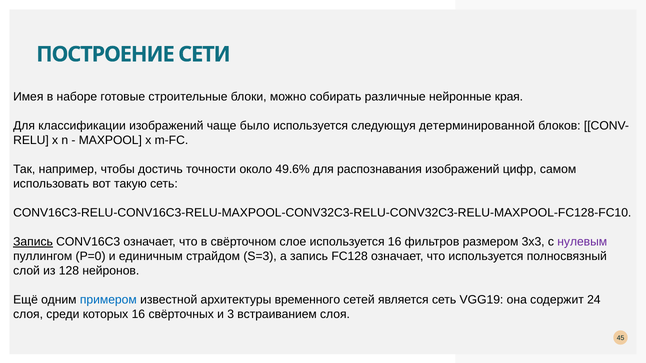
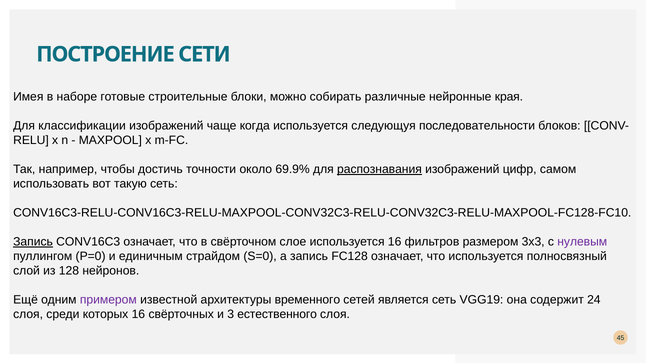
было: было -> когда
детерминированной: детерминированной -> последовательности
49.6%: 49.6% -> 69.9%
распознавания underline: none -> present
S=3: S=3 -> S=0
примером colour: blue -> purple
встраиванием: встраиванием -> естественного
